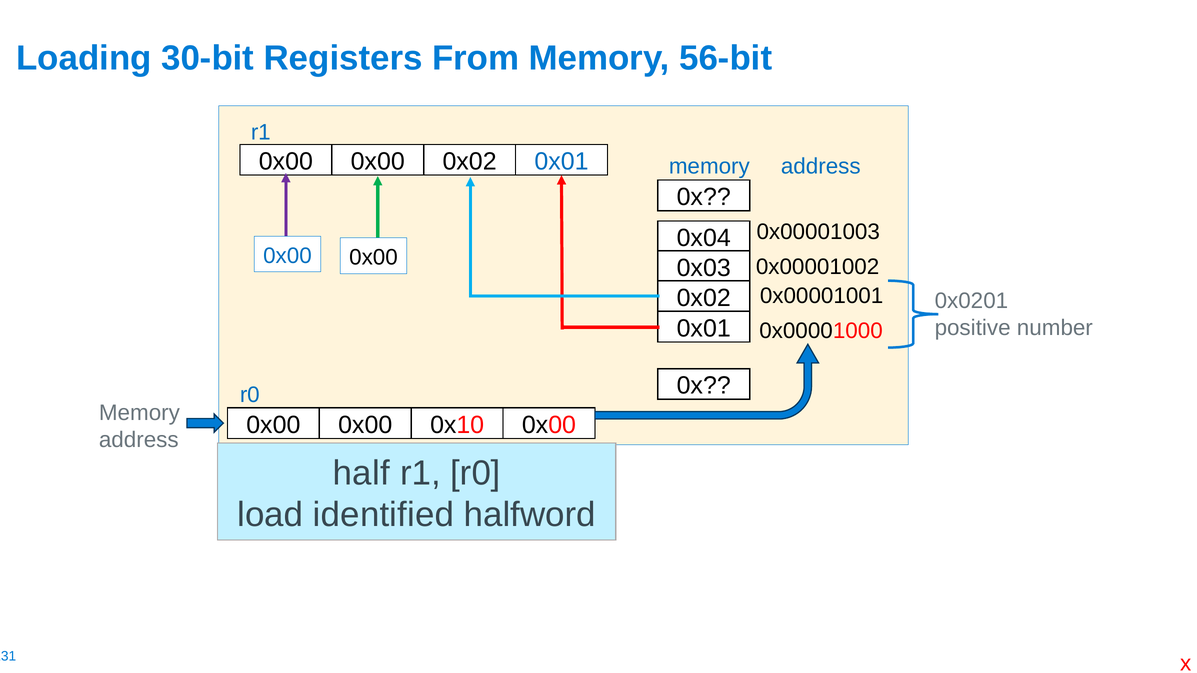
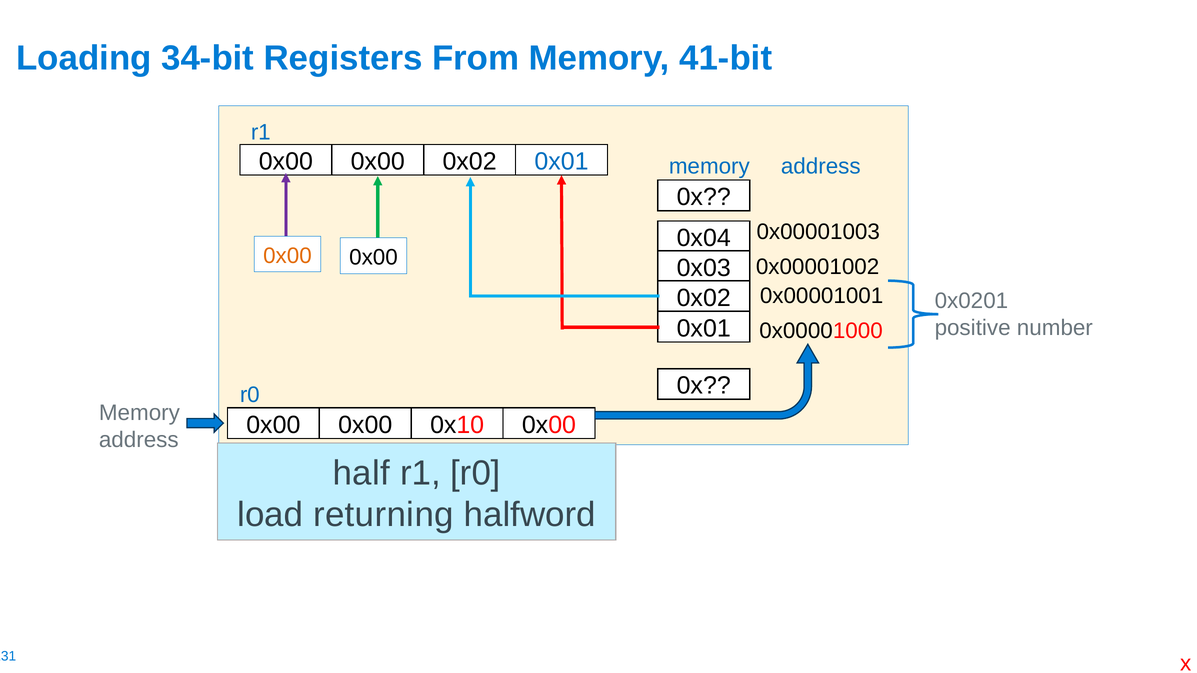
30-bit: 30-bit -> 34-bit
56-bit: 56-bit -> 41-bit
0x00 at (287, 256) colour: blue -> orange
identified: identified -> returning
